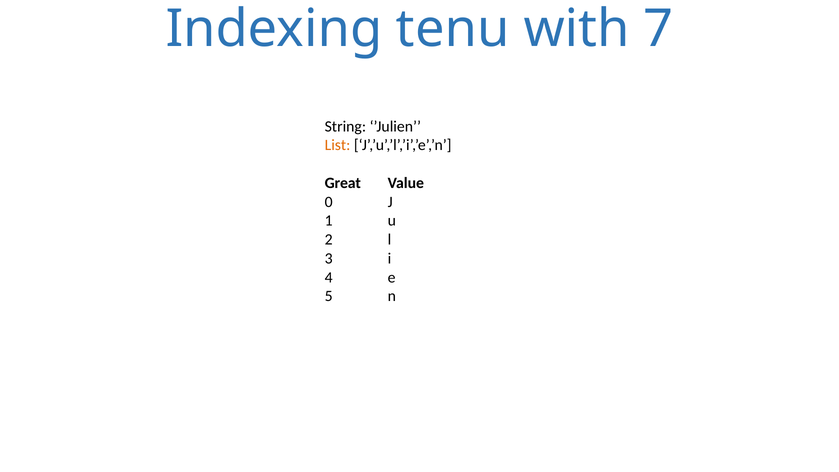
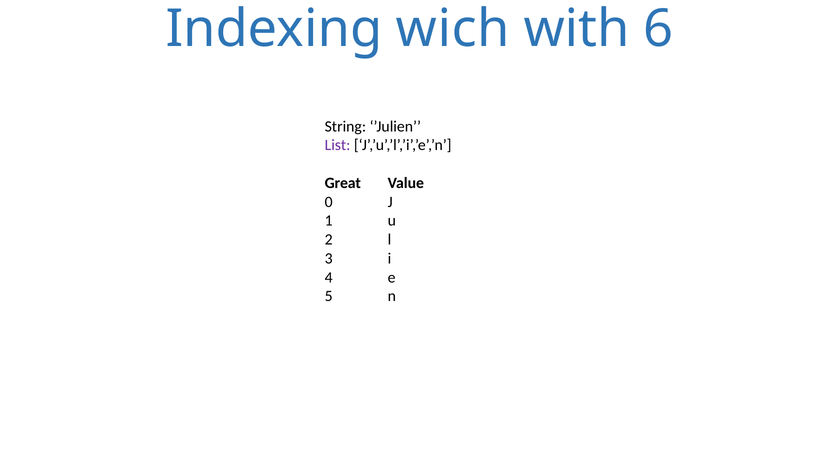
tenu: tenu -> wich
7: 7 -> 6
List colour: orange -> purple
